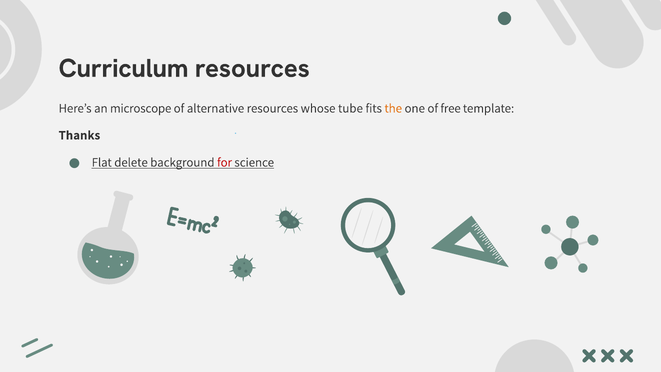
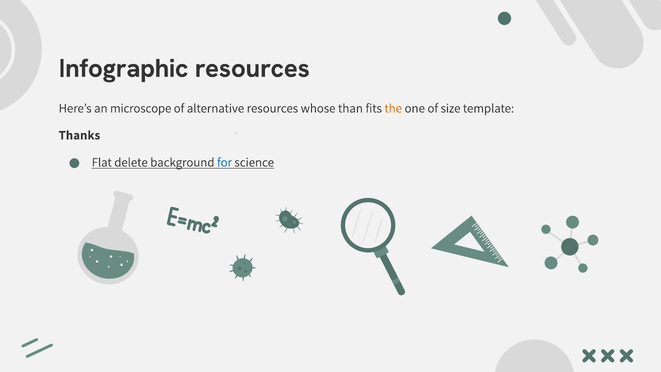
Curriculum: Curriculum -> Infographic
tube: tube -> than
free: free -> size
for colour: red -> blue
